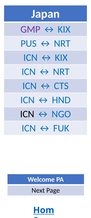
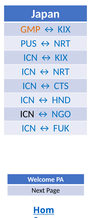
GMP colour: purple -> orange
